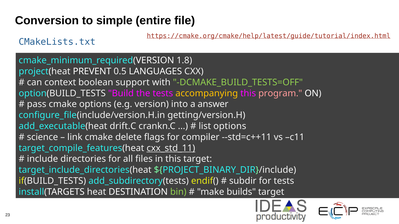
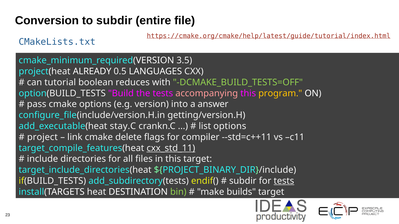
to simple: simple -> subdir
1.8: 1.8 -> 3.5
PREVENT: PREVENT -> ALREADY
context: context -> tutorial
support: support -> reduces
accompanying colour: yellow -> pink
program colour: pink -> yellow
drift.C: drift.C -> stay.C
science: science -> project
tests at (284, 181) underline: none -> present
